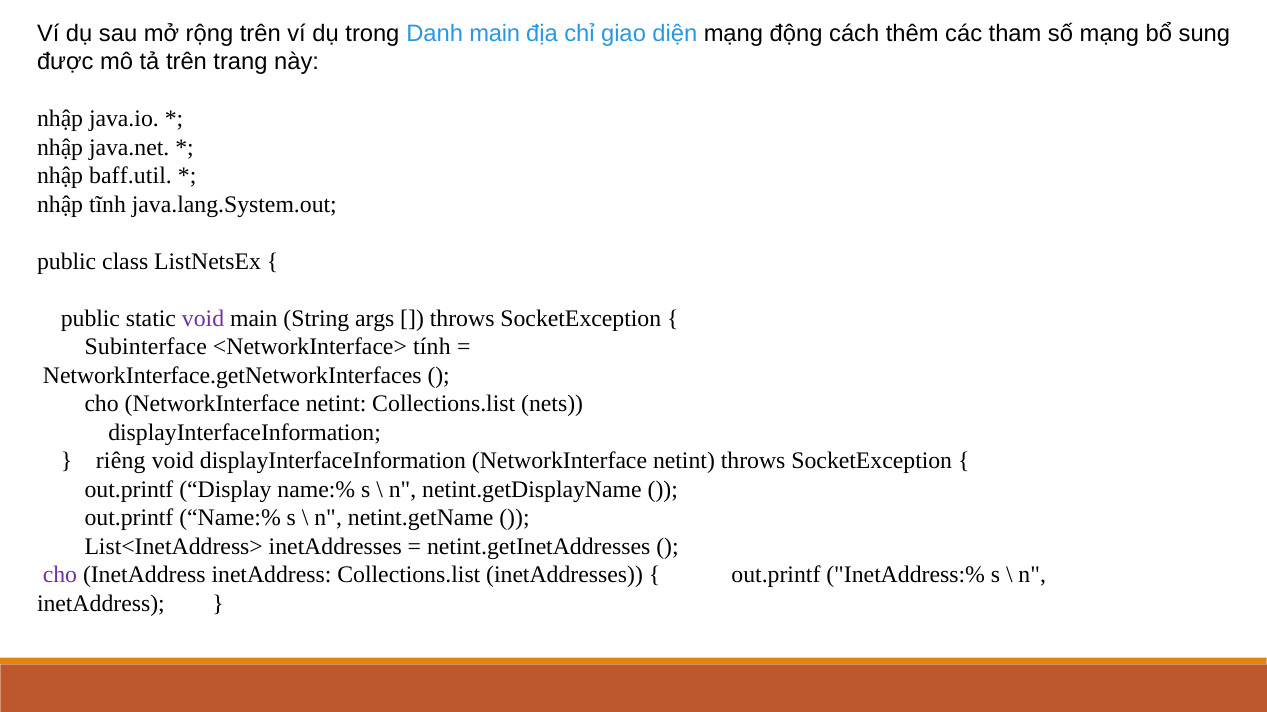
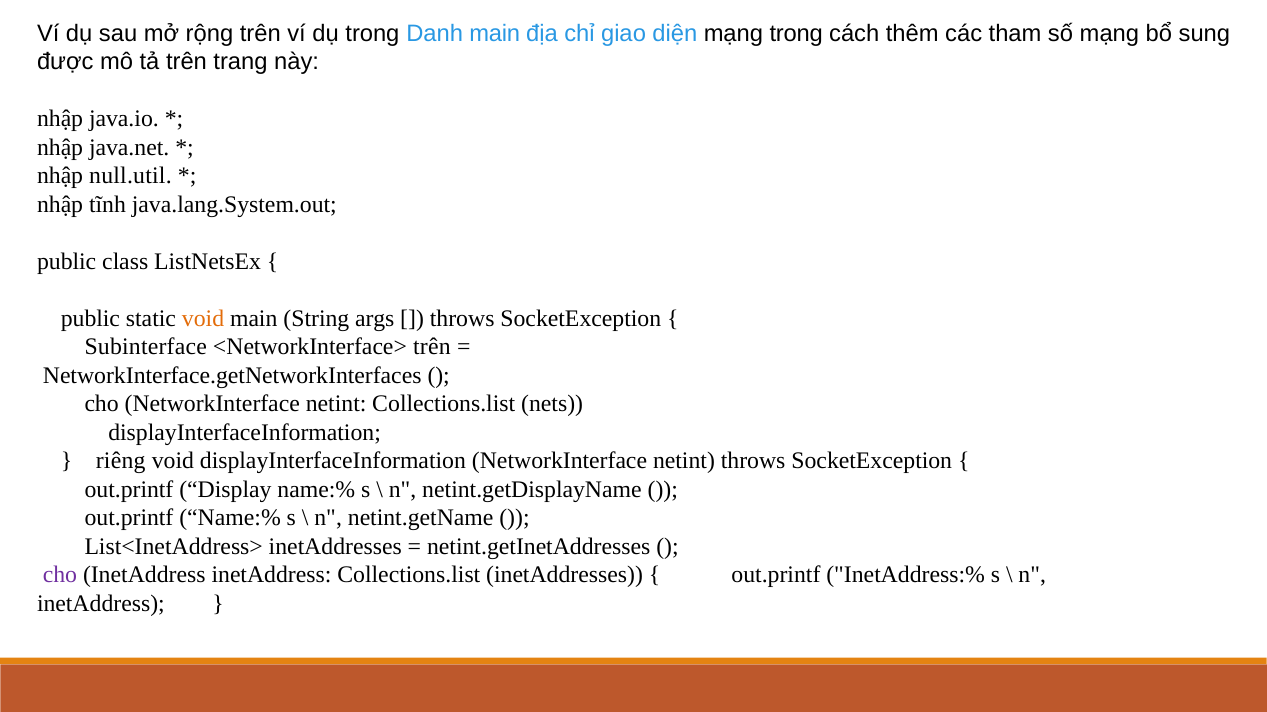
mạng động: động -> trong
baff.util: baff.util -> null.util
void at (203, 319) colour: purple -> orange
<NetworkInterface> tính: tính -> trên
